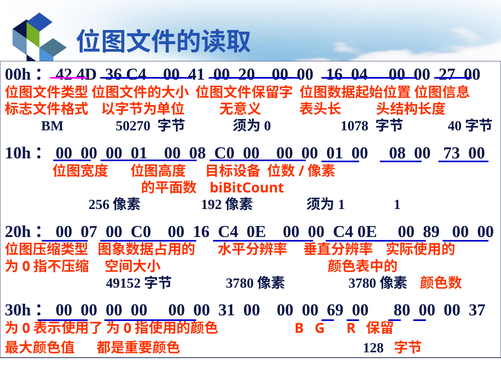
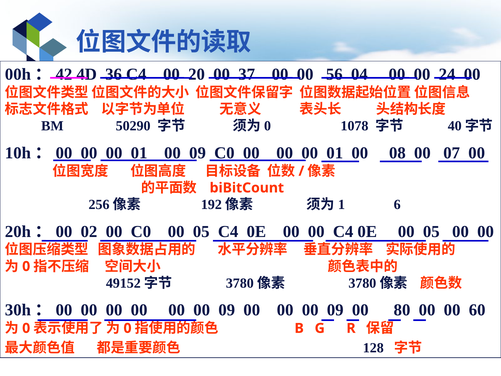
41: 41 -> 20
20: 20 -> 37
00 00 16: 16 -> 56
27: 27 -> 24
50270: 50270 -> 50290
08 at (198, 153): 08 -> 09
73: 73 -> 07
1 at (397, 204): 1 -> 6
07: 07 -> 02
C0 00 16: 16 -> 05
0E 00 89: 89 -> 05
31 at (227, 310): 31 -> 09
69 at (335, 310): 69 -> 09
37: 37 -> 60
